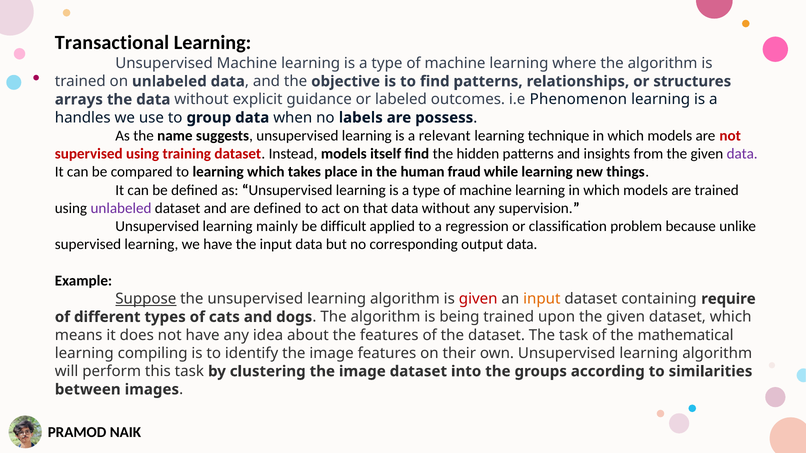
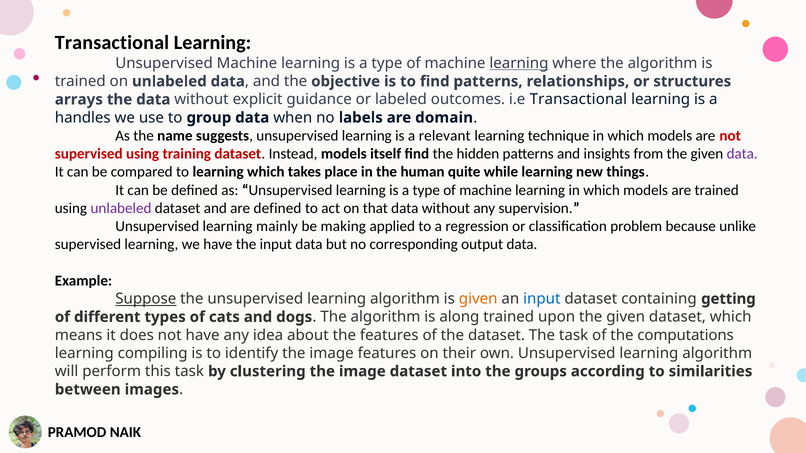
learning at (519, 63) underline: none -> present
i.e Phenomenon: Phenomenon -> Transactional
possess: possess -> domain
fraud: fraud -> quite
difficult: difficult -> making
given at (478, 299) colour: red -> orange
input at (542, 299) colour: orange -> blue
require: require -> getting
being: being -> along
mathematical: mathematical -> computations
